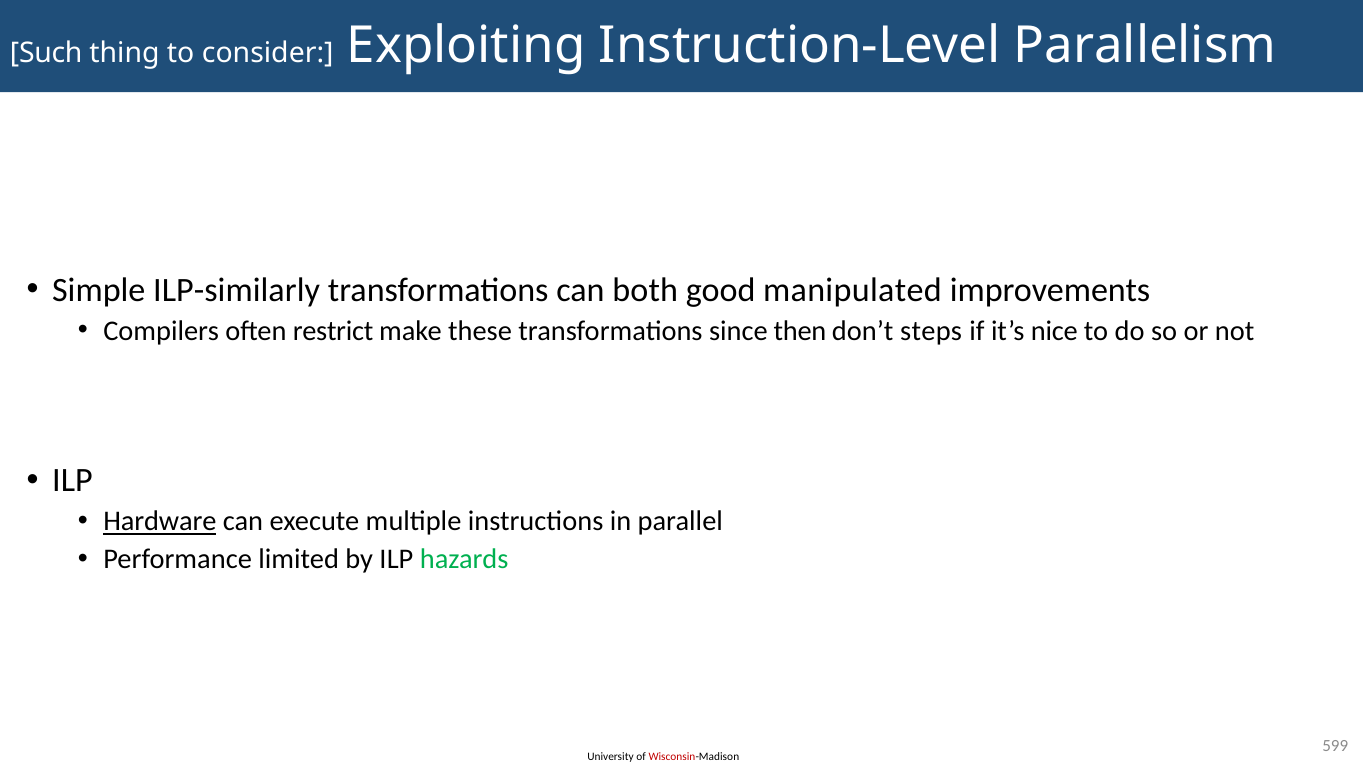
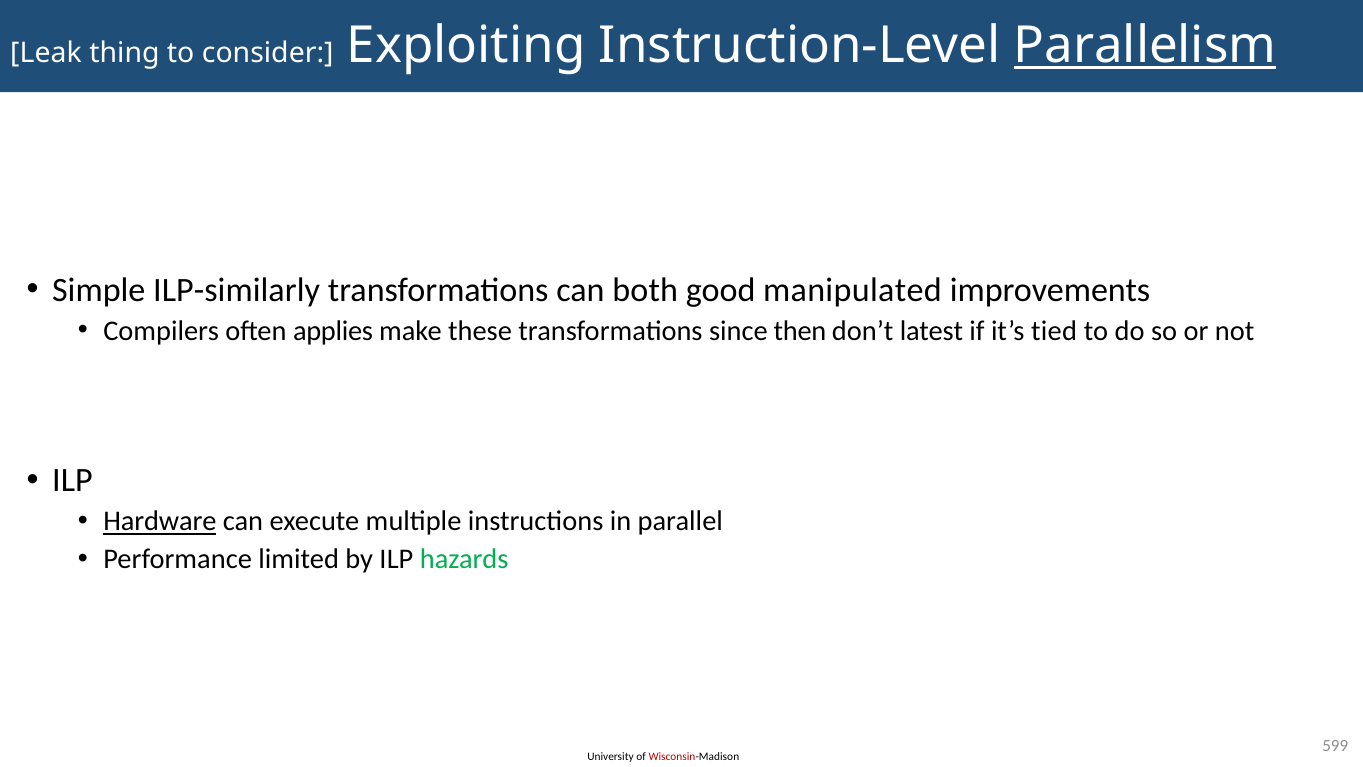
Such: Such -> Leak
Parallelism underline: none -> present
restrict: restrict -> applies
steps: steps -> latest
nice: nice -> tied
